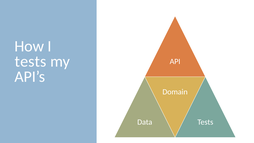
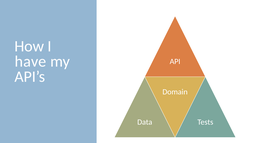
tests at (31, 61): tests -> have
